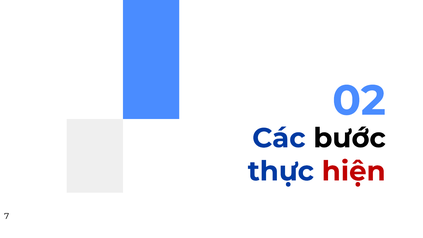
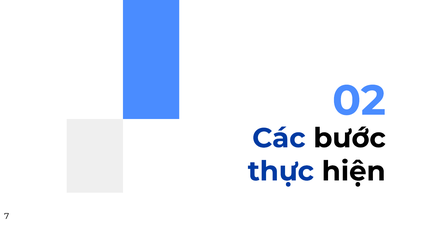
hiện colour: red -> black
